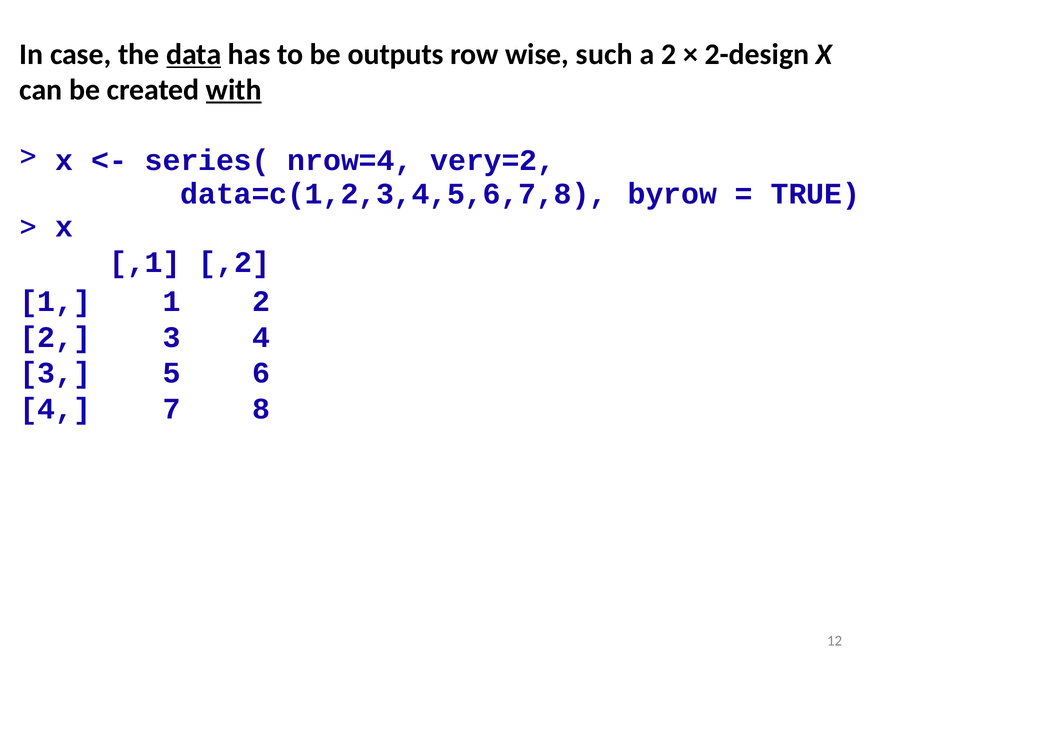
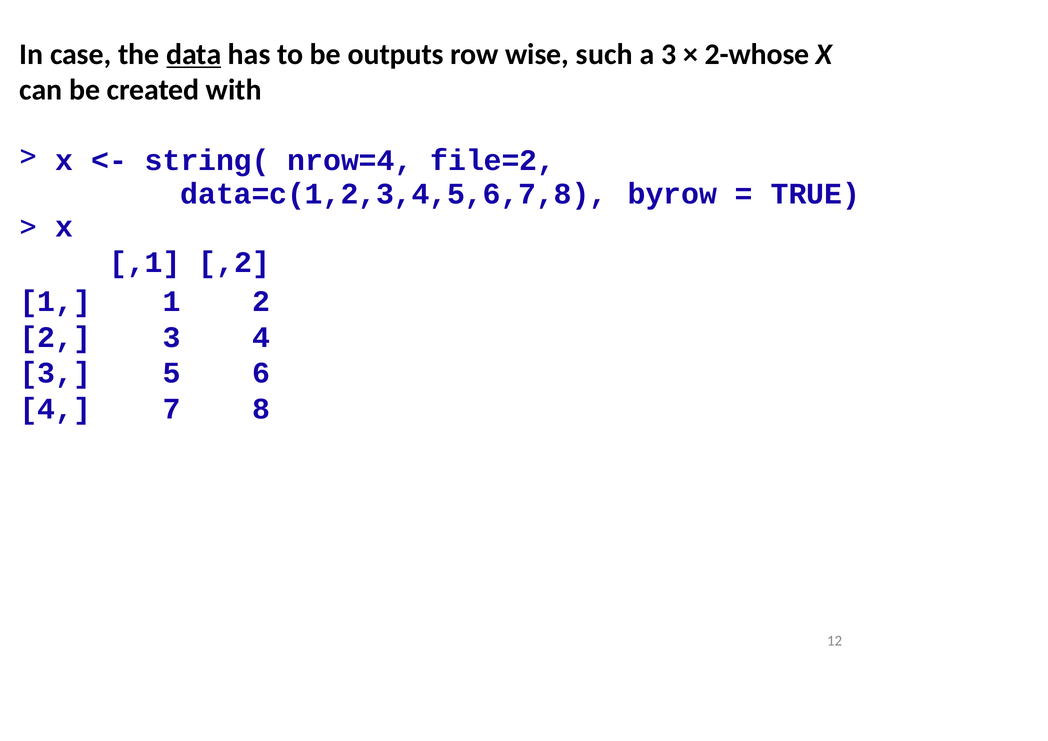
a 2: 2 -> 3
2-design: 2-design -> 2-whose
with underline: present -> none
series(: series( -> string(
very=2: very=2 -> file=2
